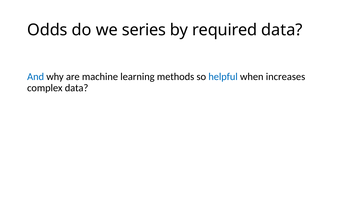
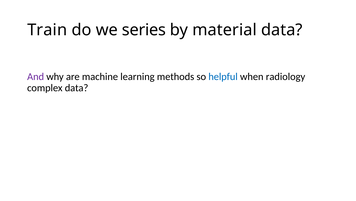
Odds: Odds -> Train
required: required -> material
And colour: blue -> purple
increases: increases -> radiology
